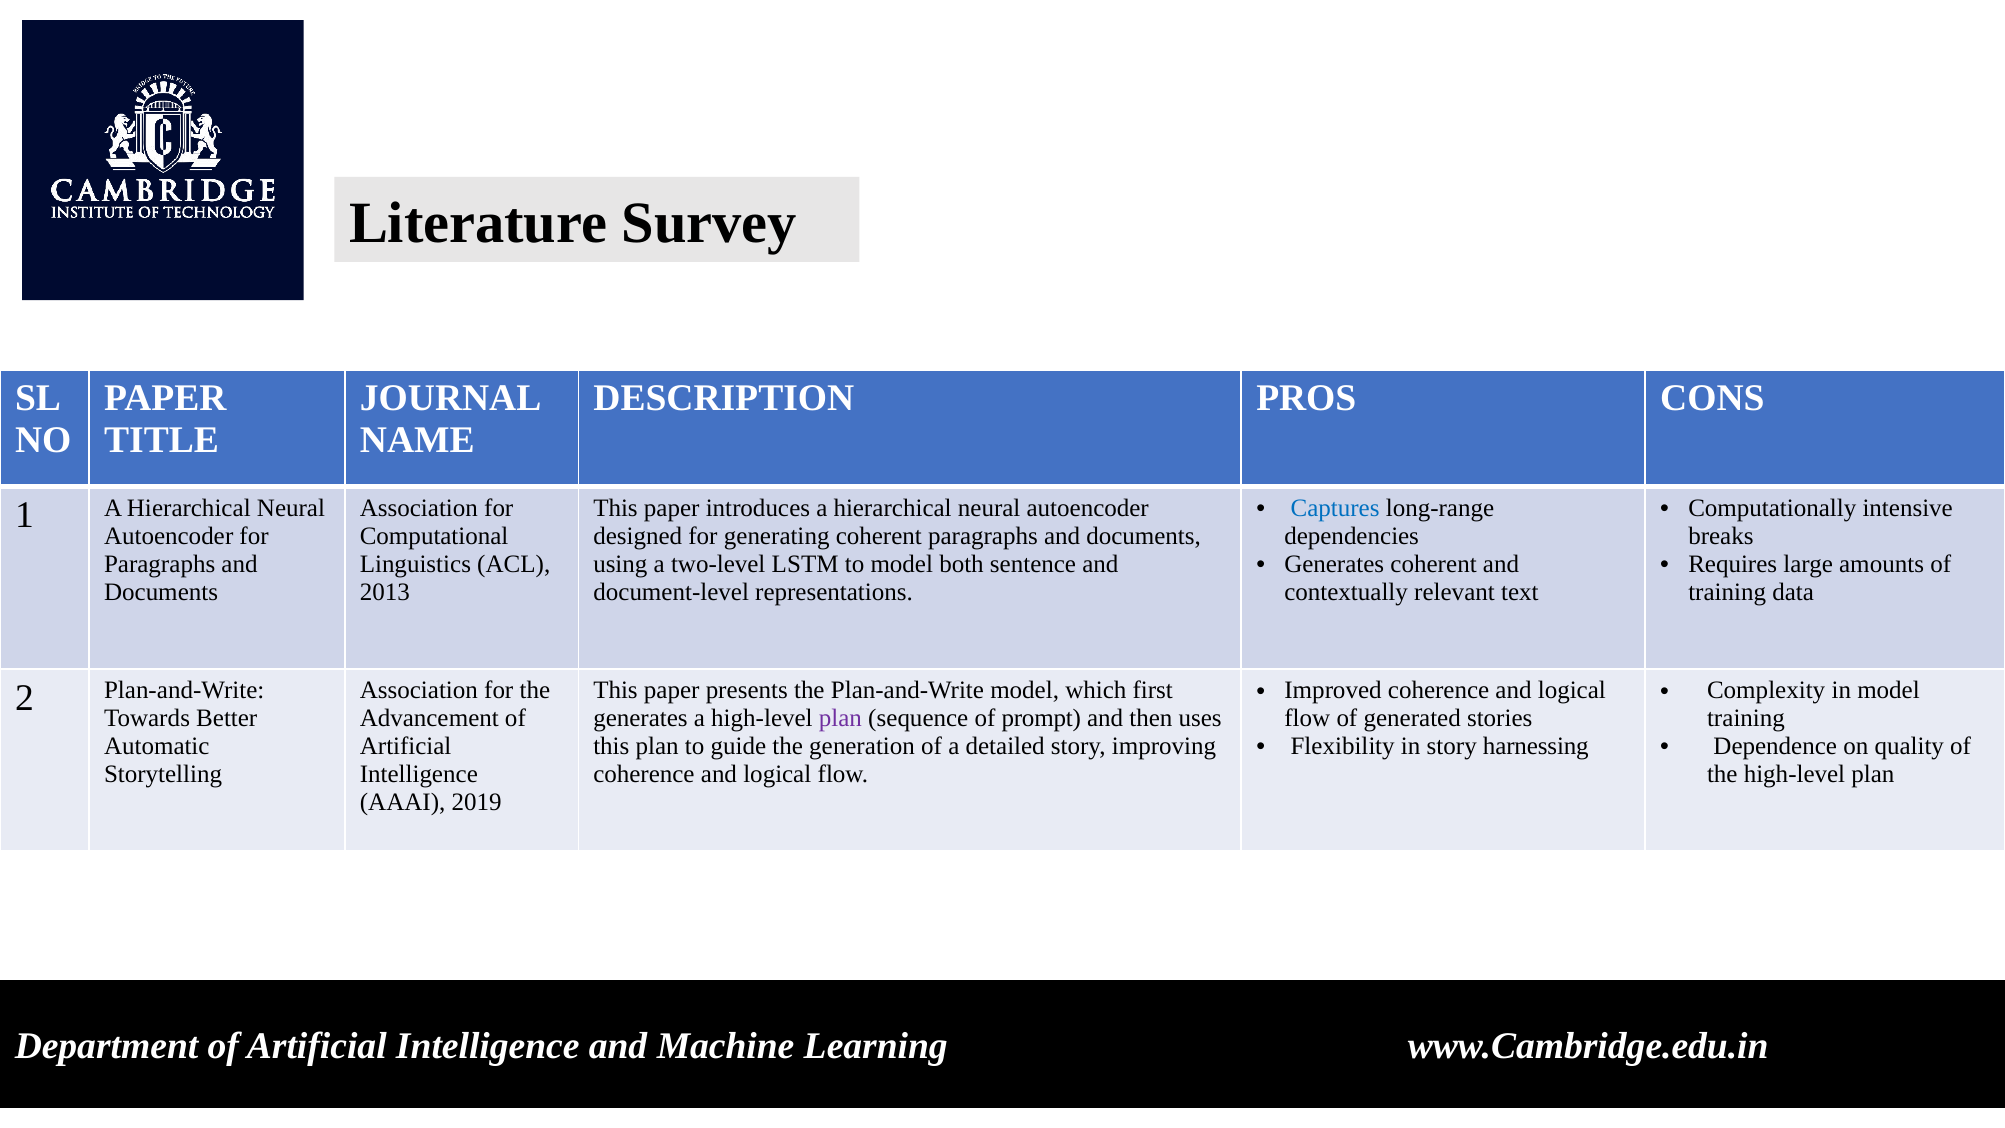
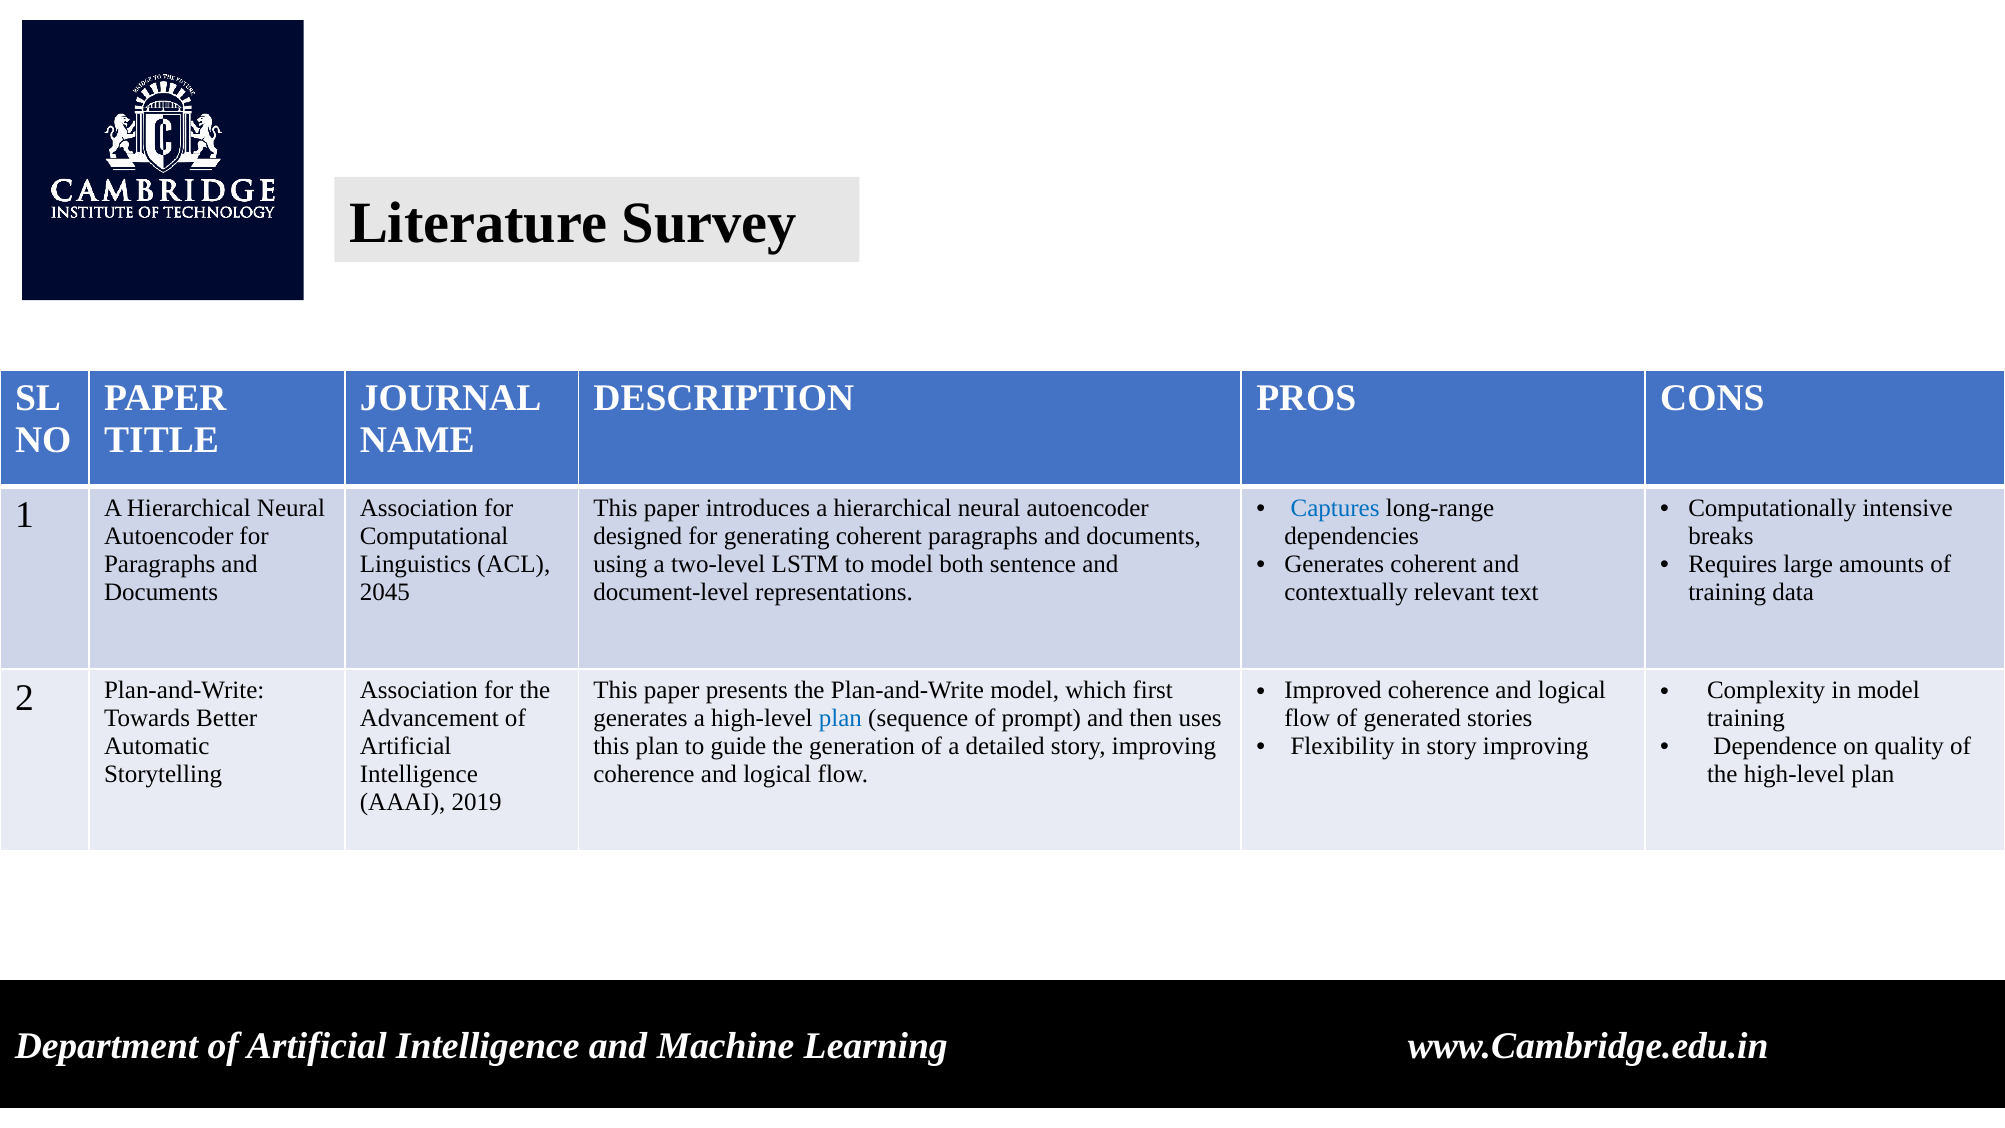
2013: 2013 -> 2045
plan at (840, 718) colour: purple -> blue
in story harnessing: harnessing -> improving
